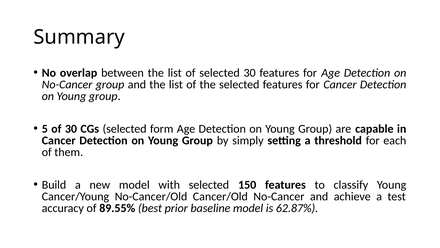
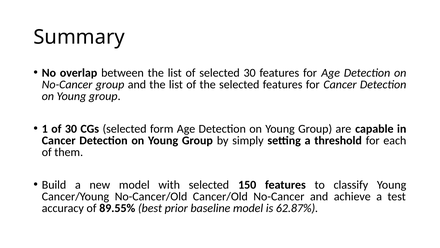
5: 5 -> 1
